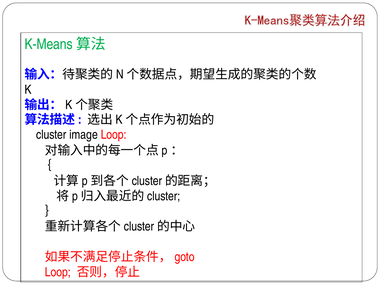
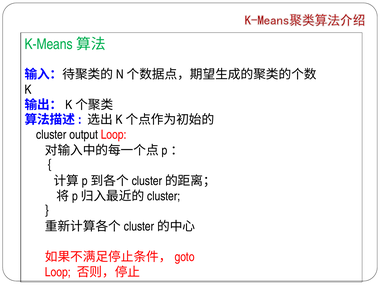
image: image -> output
